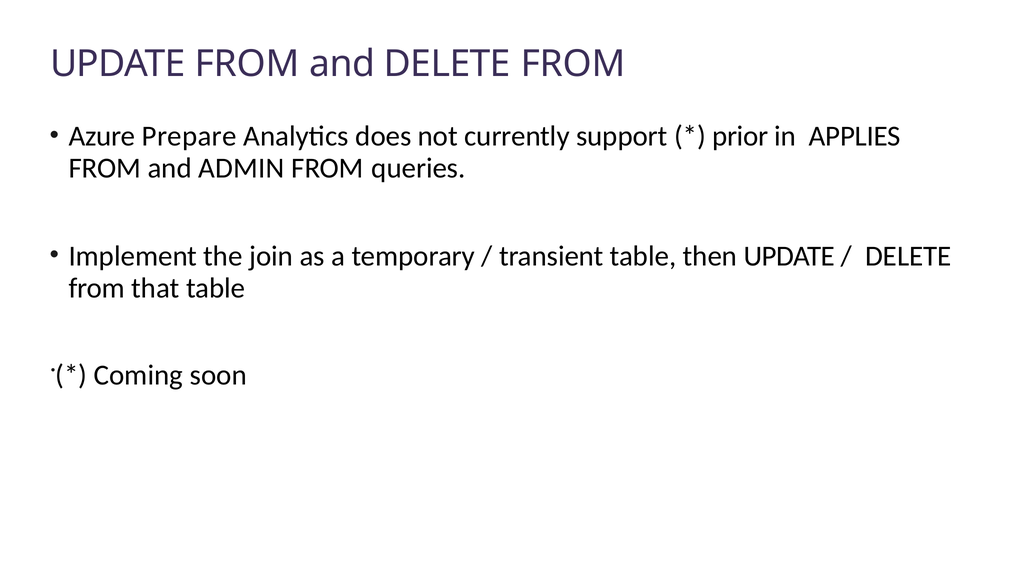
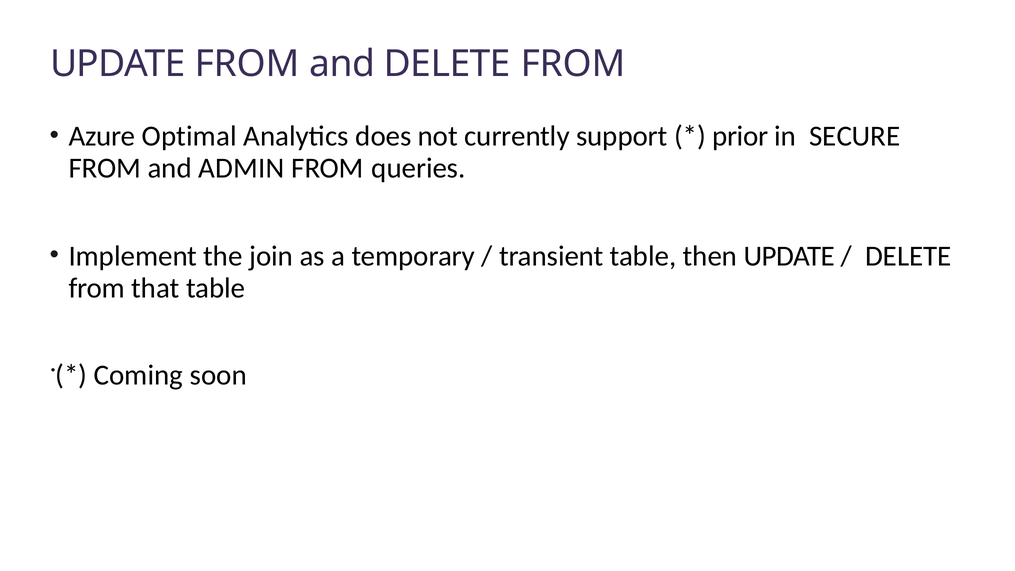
Prepare: Prepare -> Optimal
APPLIES: APPLIES -> SECURE
